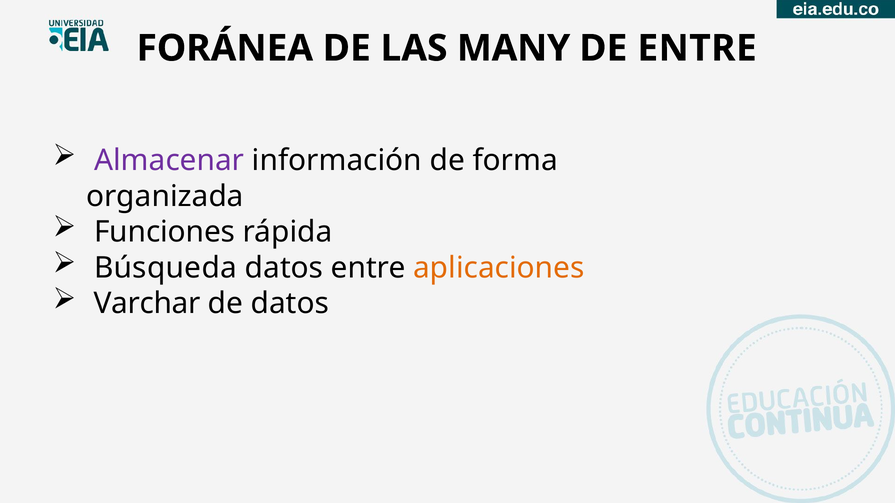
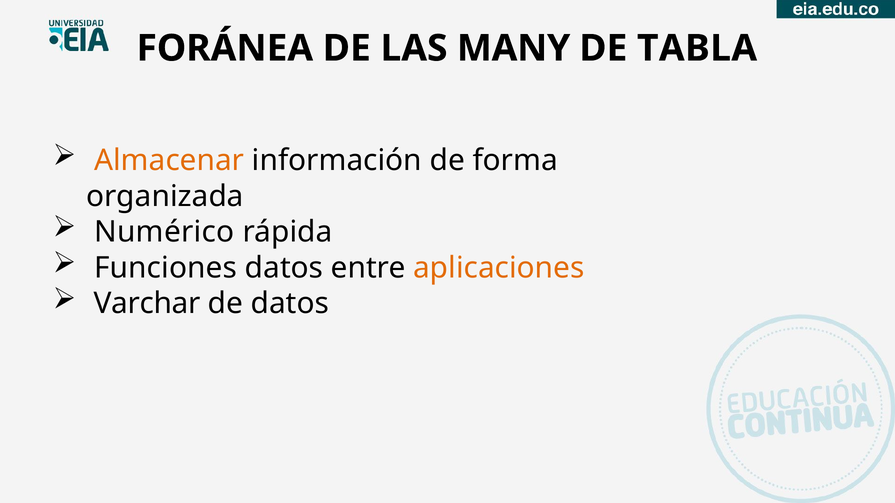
DE ENTRE: ENTRE -> TABLA
Almacenar colour: purple -> orange
Funciones: Funciones -> Numérico
Búsqueda: Búsqueda -> Funciones
